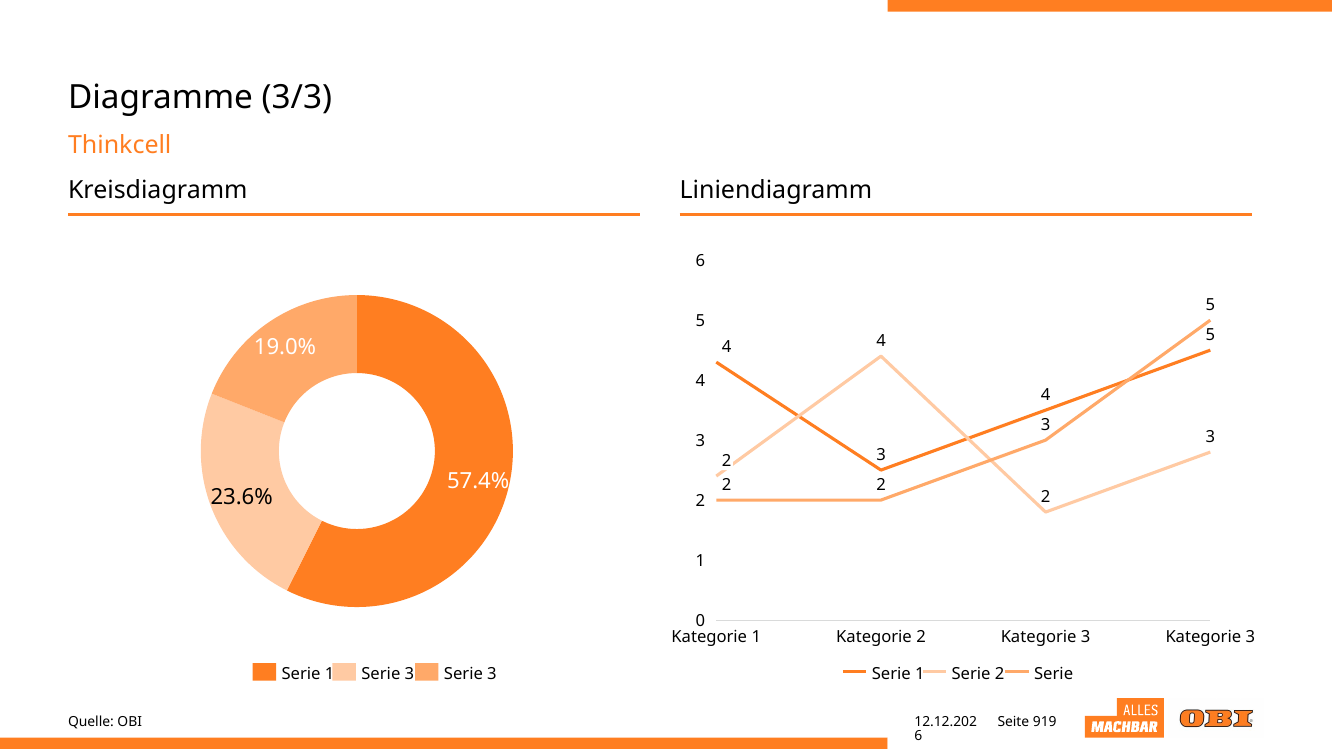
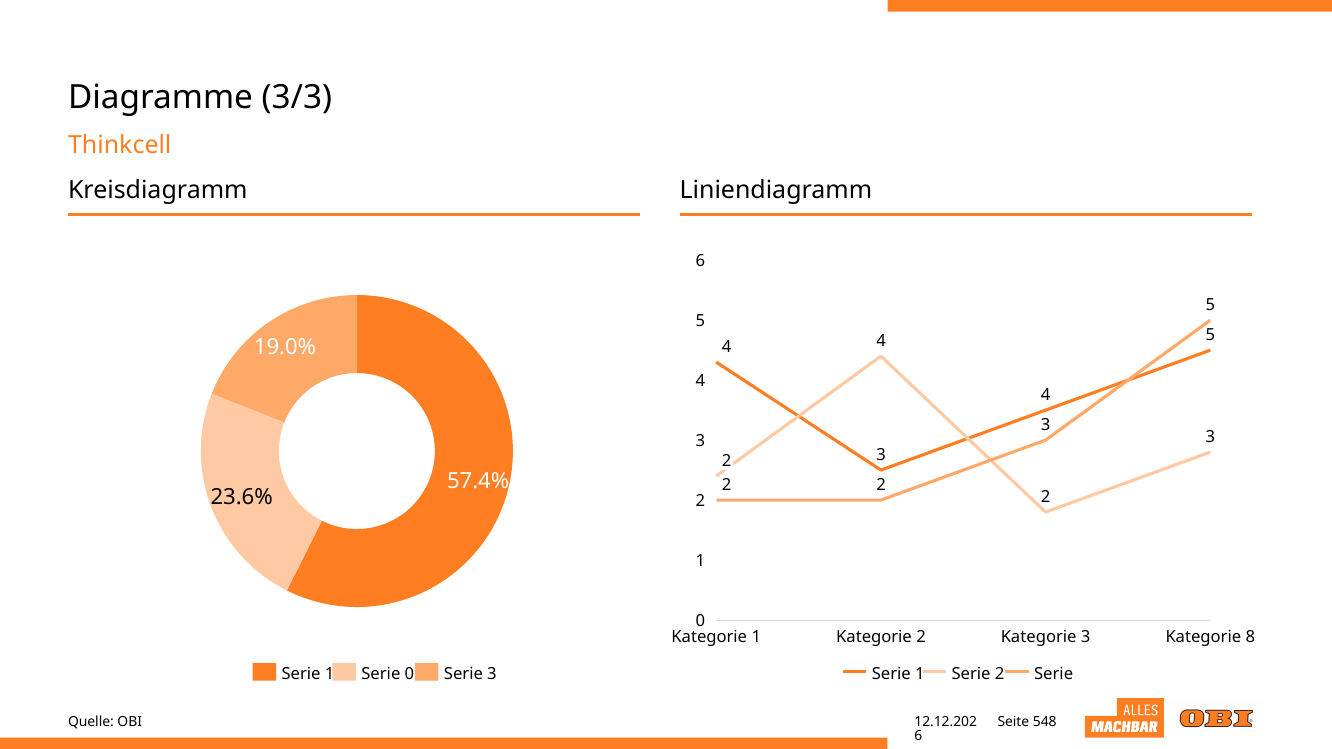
3 Kategorie 3: 3 -> 8
3 at (409, 674): 3 -> 0
919: 919 -> 548
